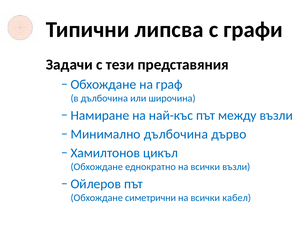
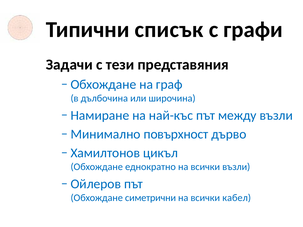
липсва: липсва -> списък
Минимално дълбочина: дълбочина -> повърхност
